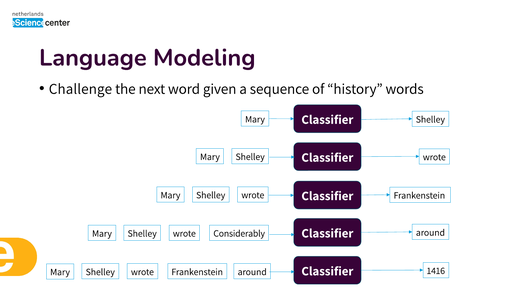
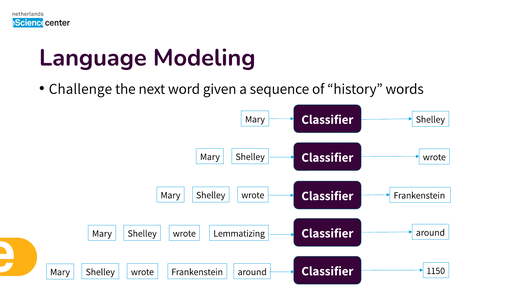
Considerably: Considerably -> Lemmatizing
1416: 1416 -> 1150
